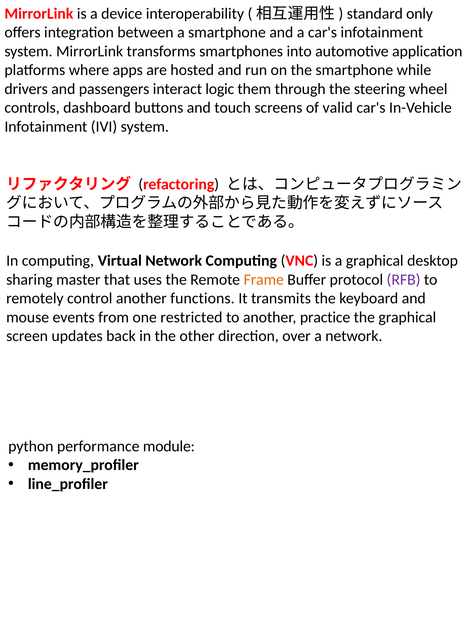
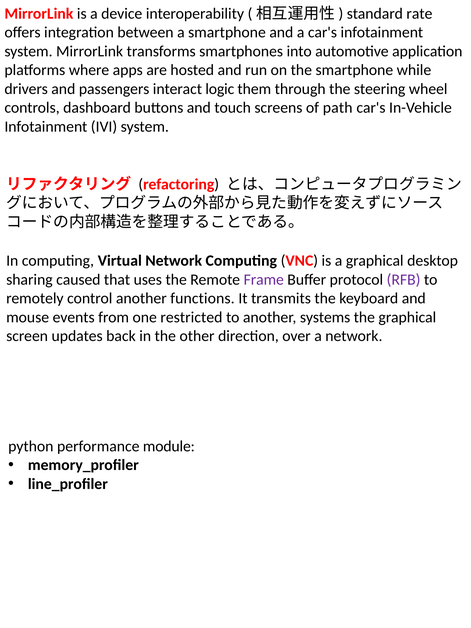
only: only -> rate
valid: valid -> path
master: master -> caused
Frame colour: orange -> purple
practice: practice -> systems
